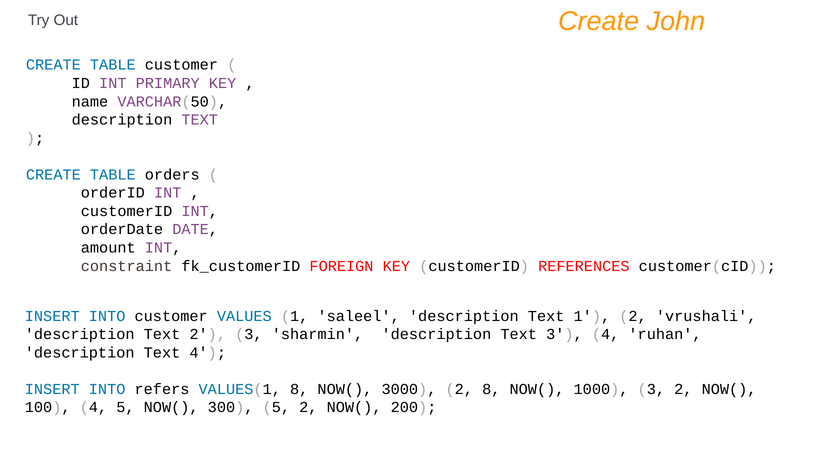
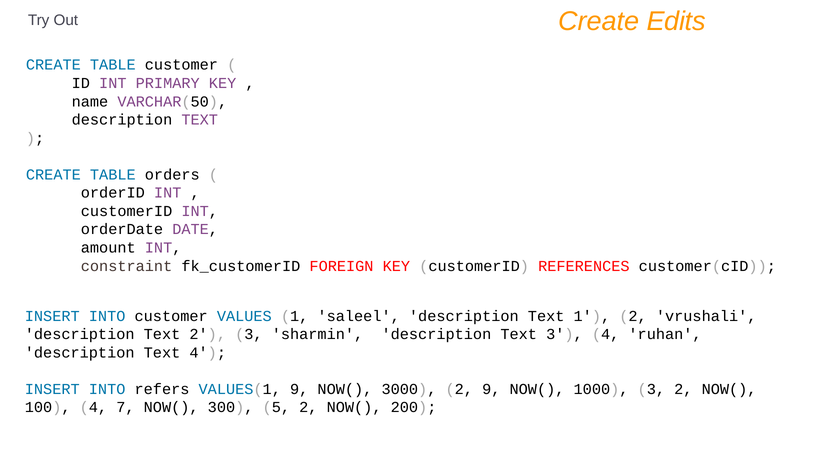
John: John -> Edits
VALUES(1 8: 8 -> 9
2 8: 8 -> 9
4 5: 5 -> 7
